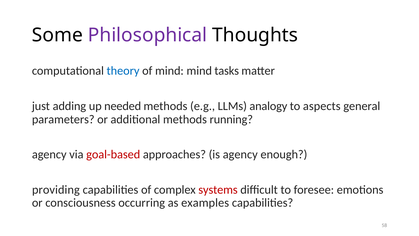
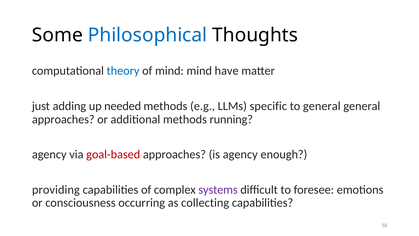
Philosophical colour: purple -> blue
tasks: tasks -> have
analogy: analogy -> specific
to aspects: aspects -> general
parameters at (63, 119): parameters -> approaches
systems colour: red -> purple
examples: examples -> collecting
